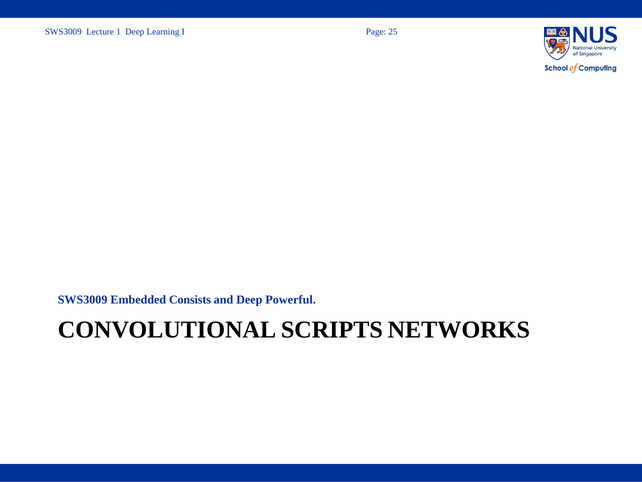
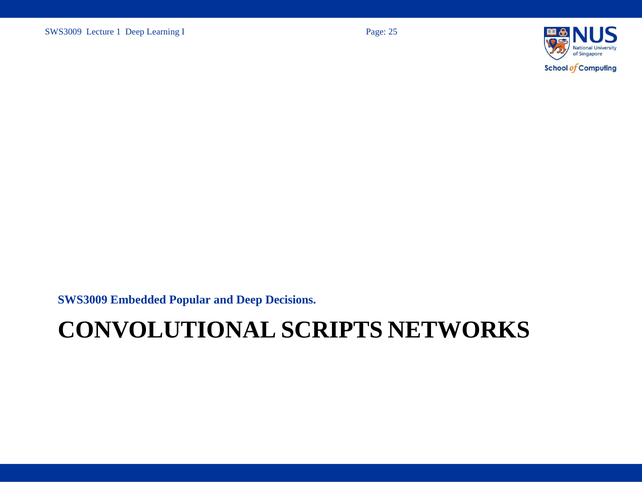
Consists: Consists -> Popular
Powerful: Powerful -> Decisions
